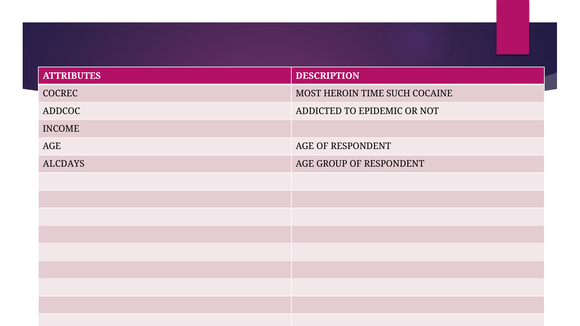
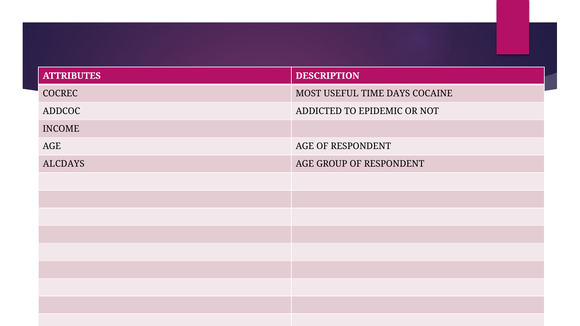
HEROIN: HEROIN -> USEFUL
SUCH: SUCH -> DAYS
